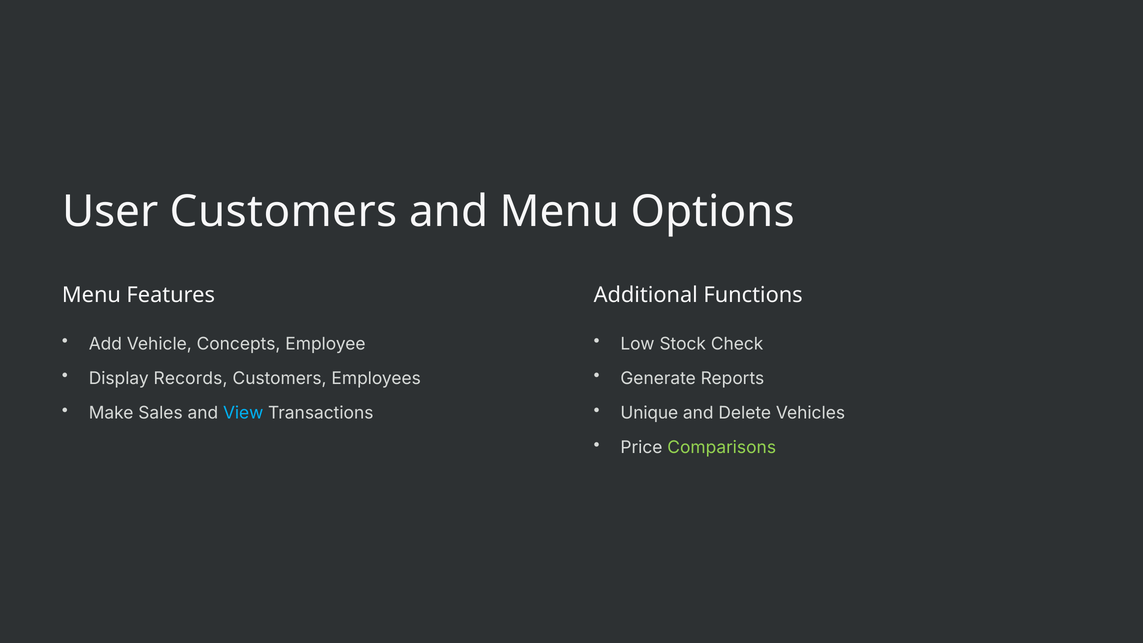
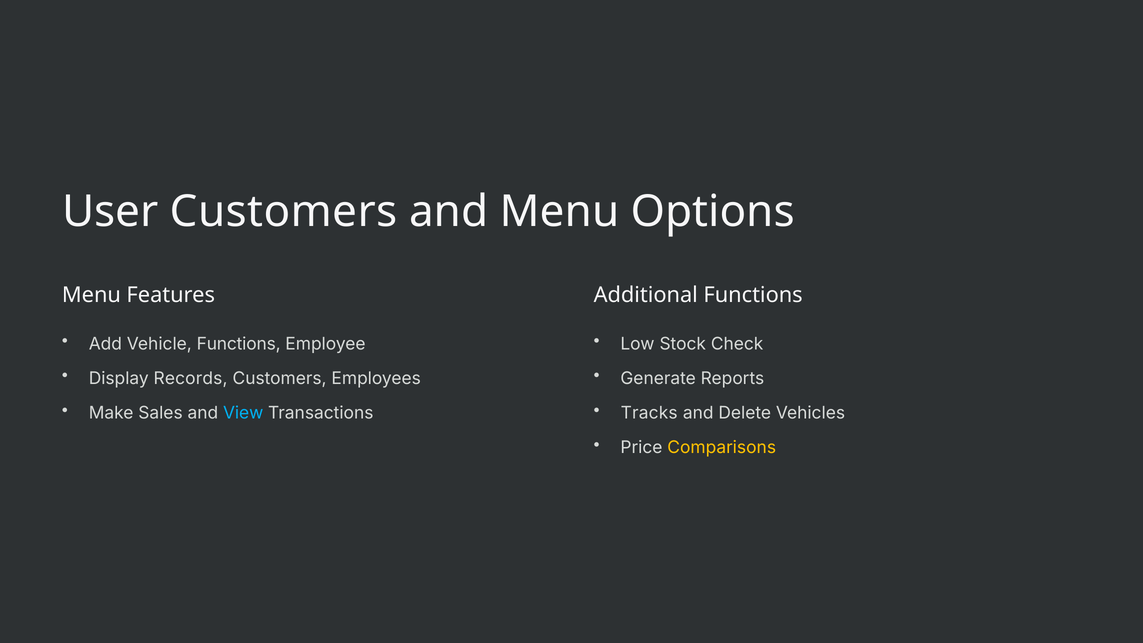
Vehicle Concepts: Concepts -> Functions
Unique: Unique -> Tracks
Comparisons colour: light green -> yellow
